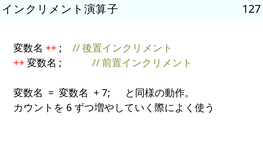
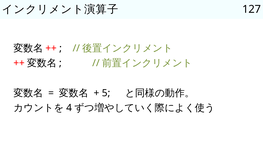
7: 7 -> 5
6: 6 -> 4
